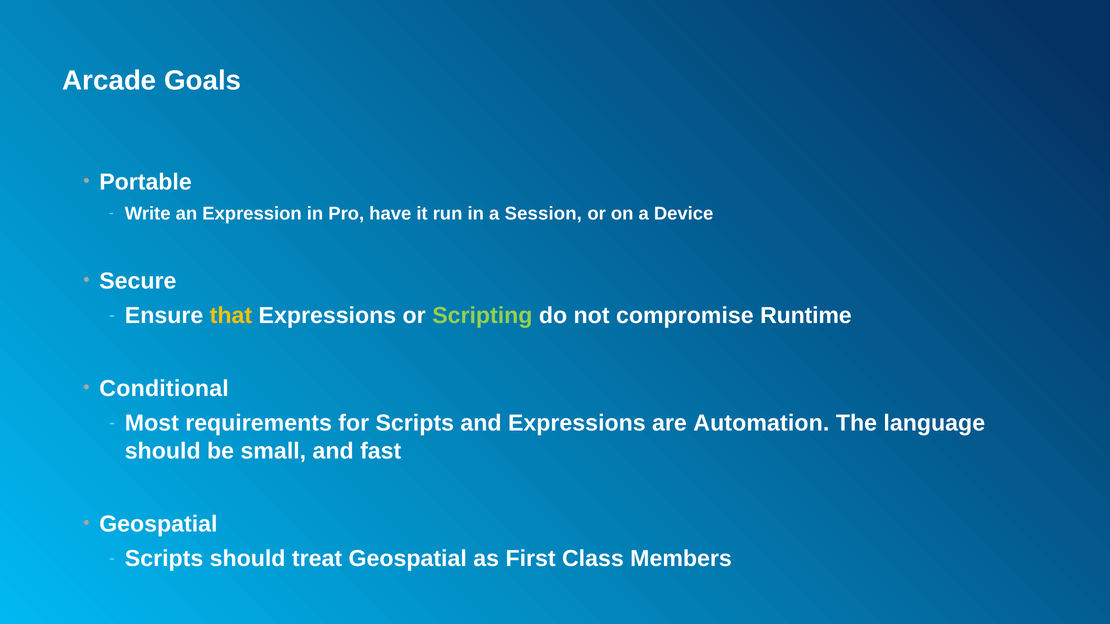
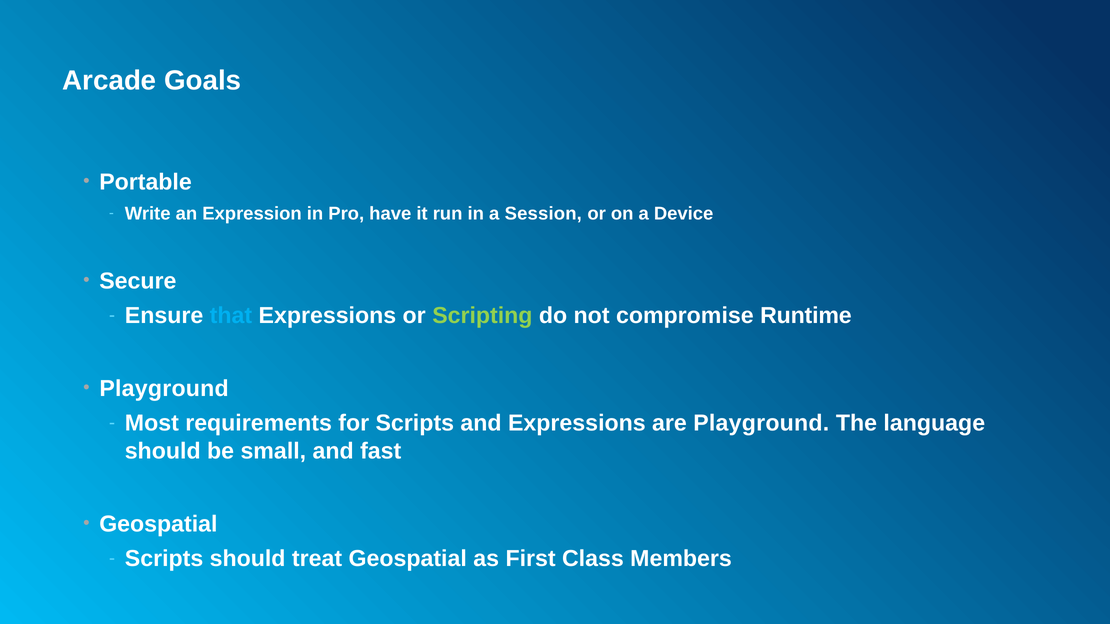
that colour: yellow -> light blue
Conditional at (164, 389): Conditional -> Playground
are Automation: Automation -> Playground
